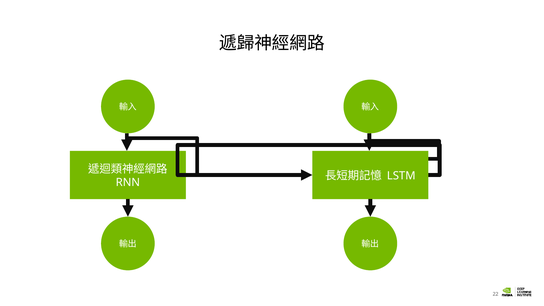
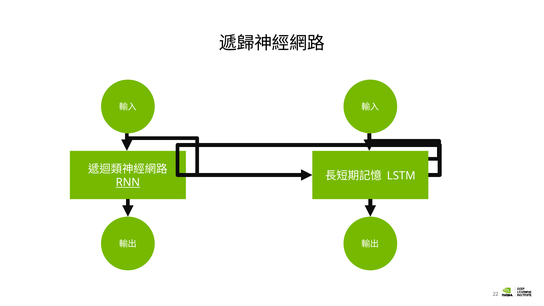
RNN underline: none -> present
